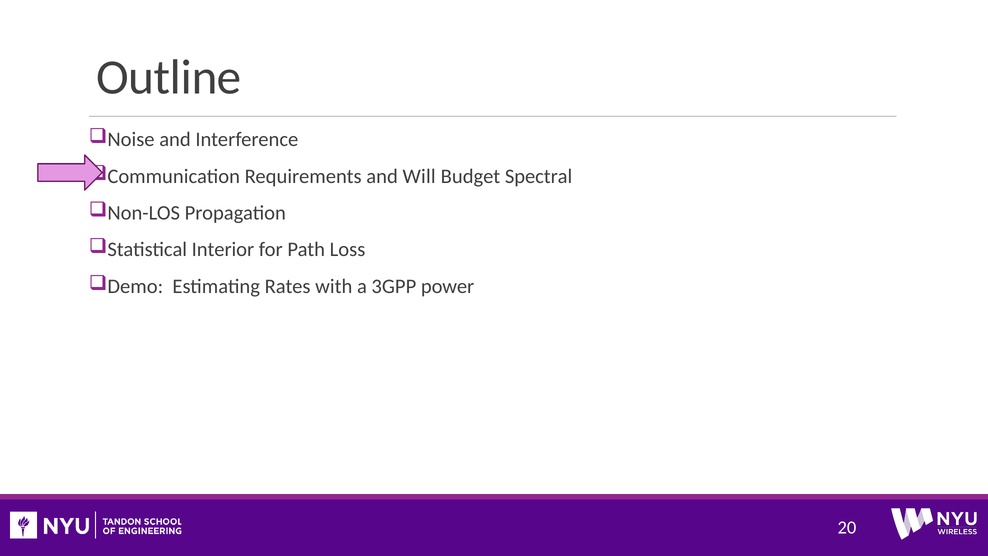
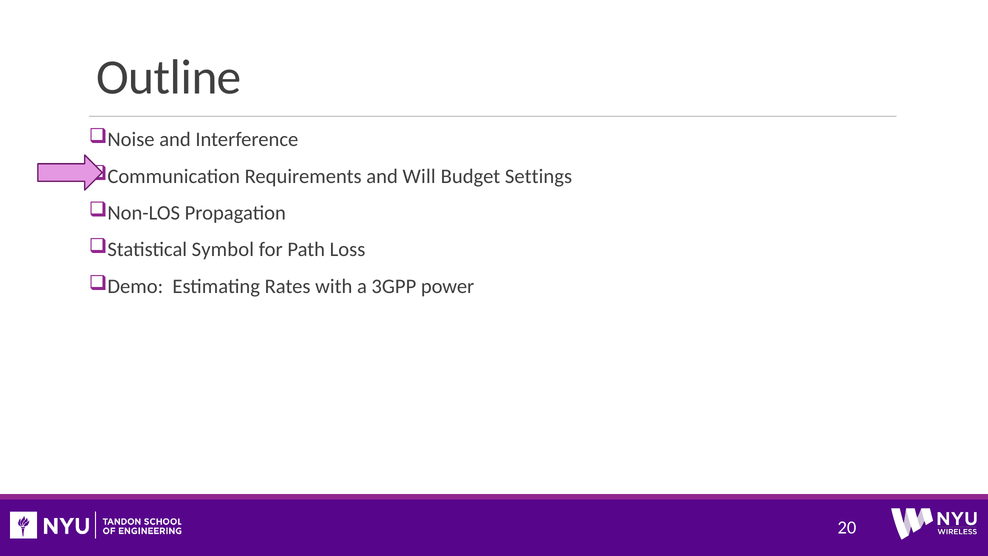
Spectral: Spectral -> Settings
Interior: Interior -> Symbol
